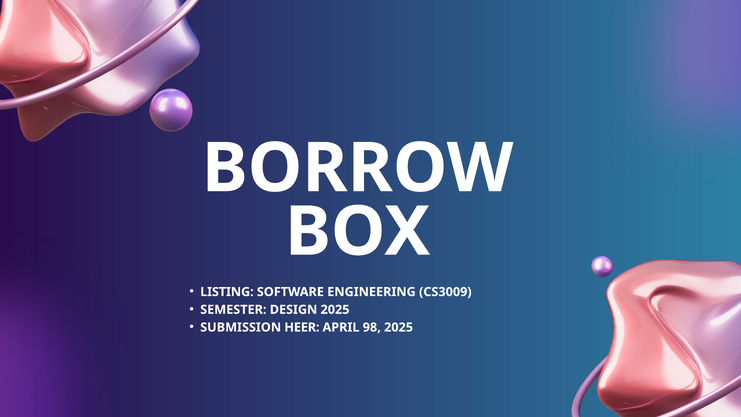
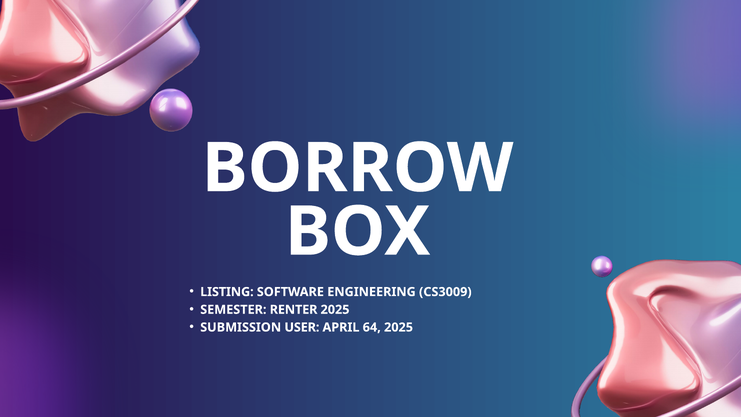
DESIGN: DESIGN -> RENTER
HEER: HEER -> USER
98: 98 -> 64
